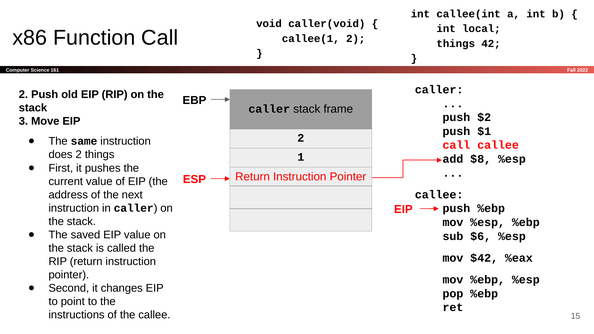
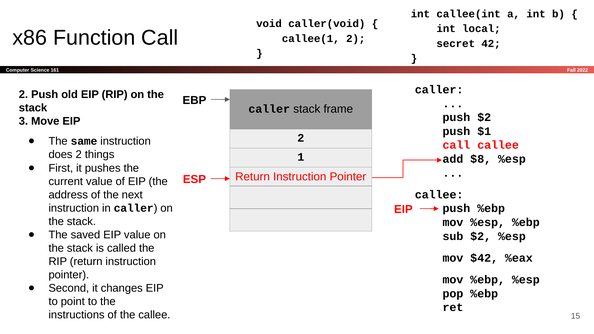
things at (456, 43): things -> secret
sub $6: $6 -> $2
